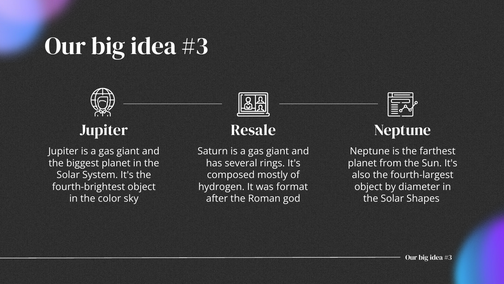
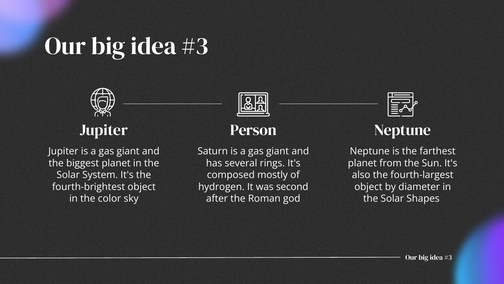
Resale: Resale -> Person
format: format -> second
